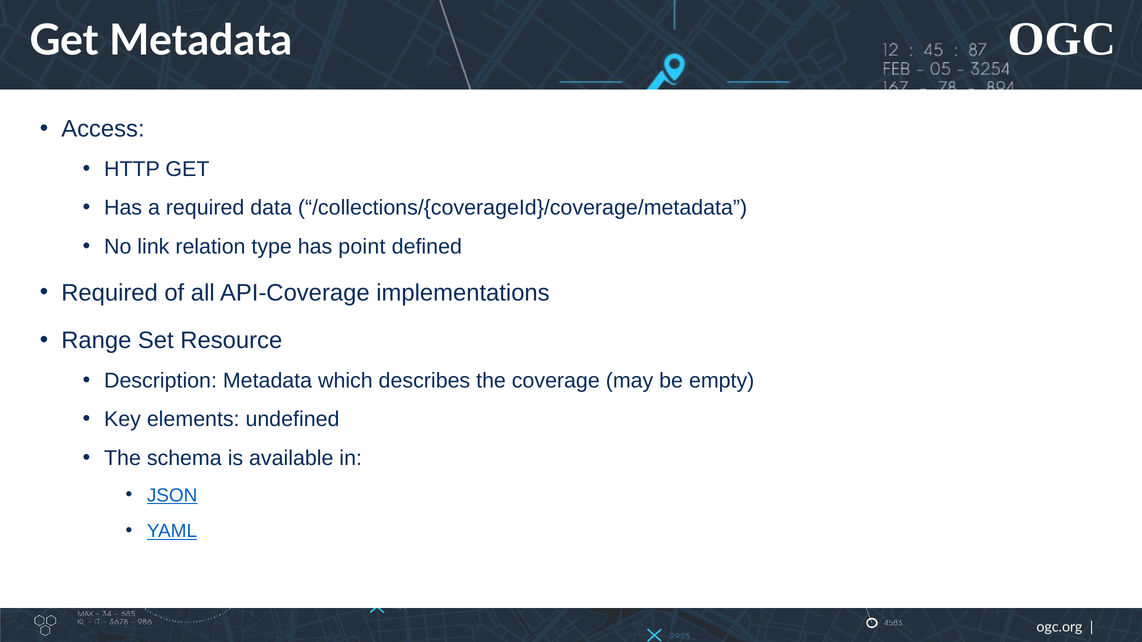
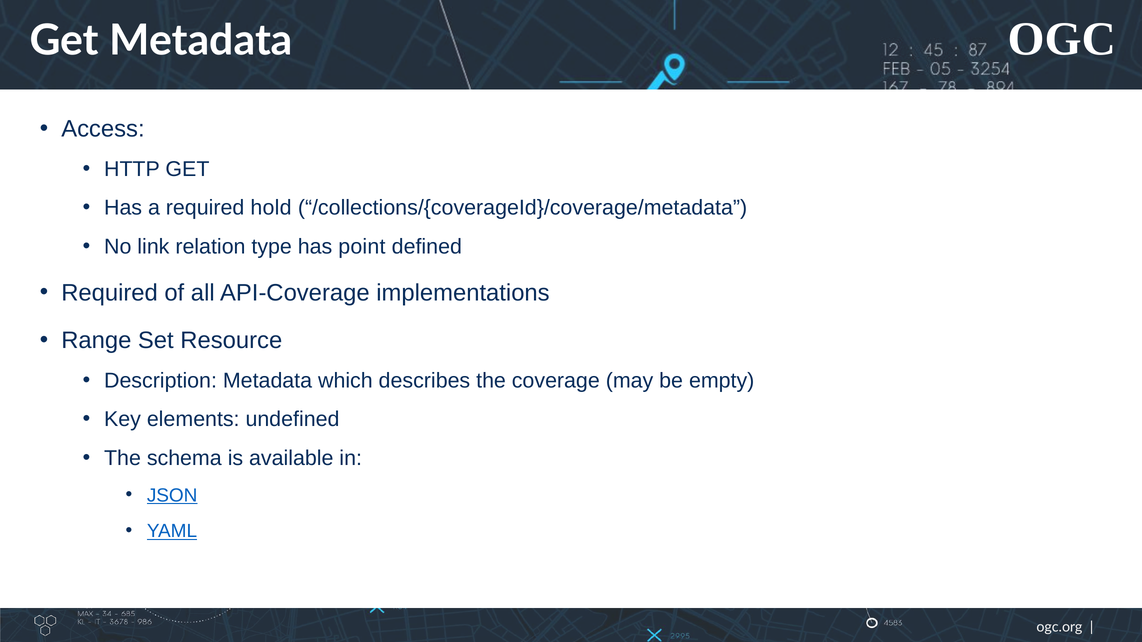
data: data -> hold
